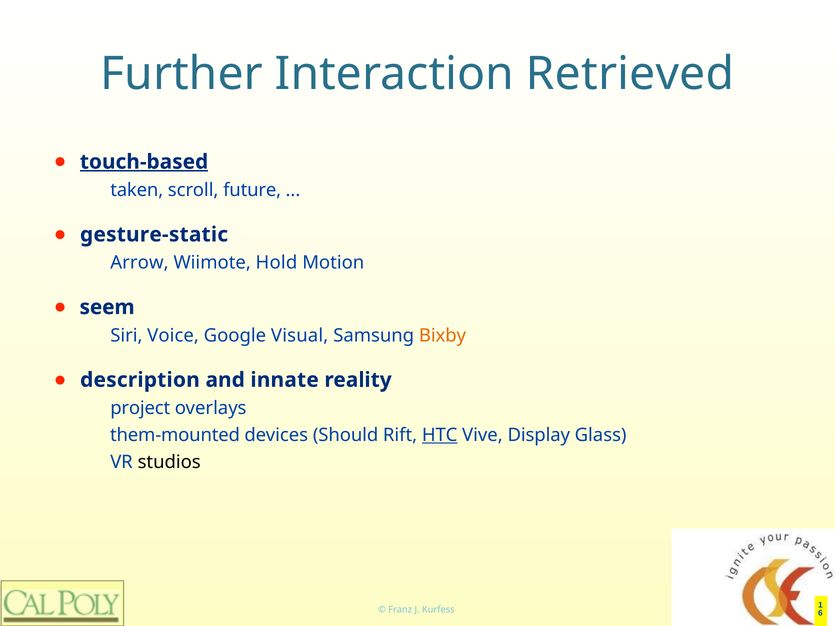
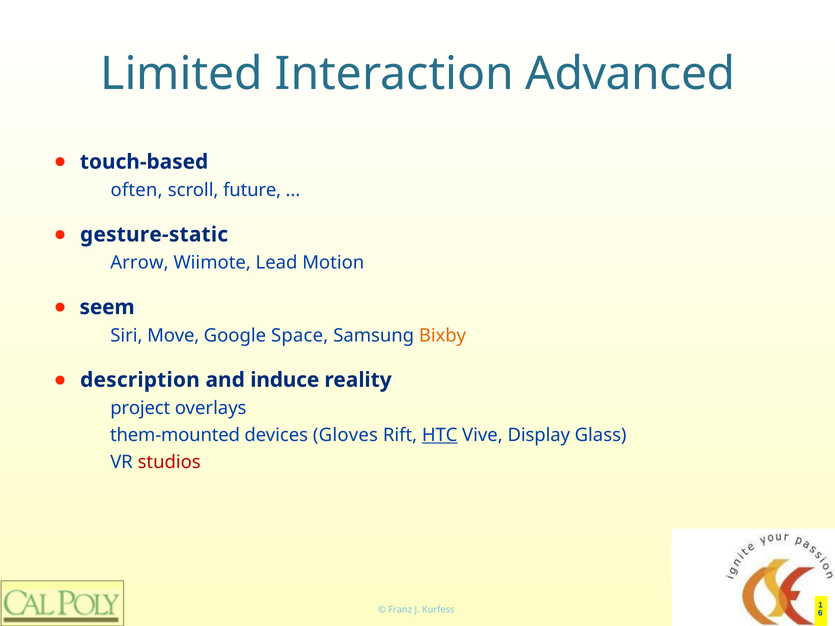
Further: Further -> Limited
Retrieved: Retrieved -> Advanced
touch-based underline: present -> none
taken: taken -> often
Hold: Hold -> Lead
Voice: Voice -> Move
Visual: Visual -> Space
innate: innate -> induce
Should: Should -> Gloves
studios colour: black -> red
